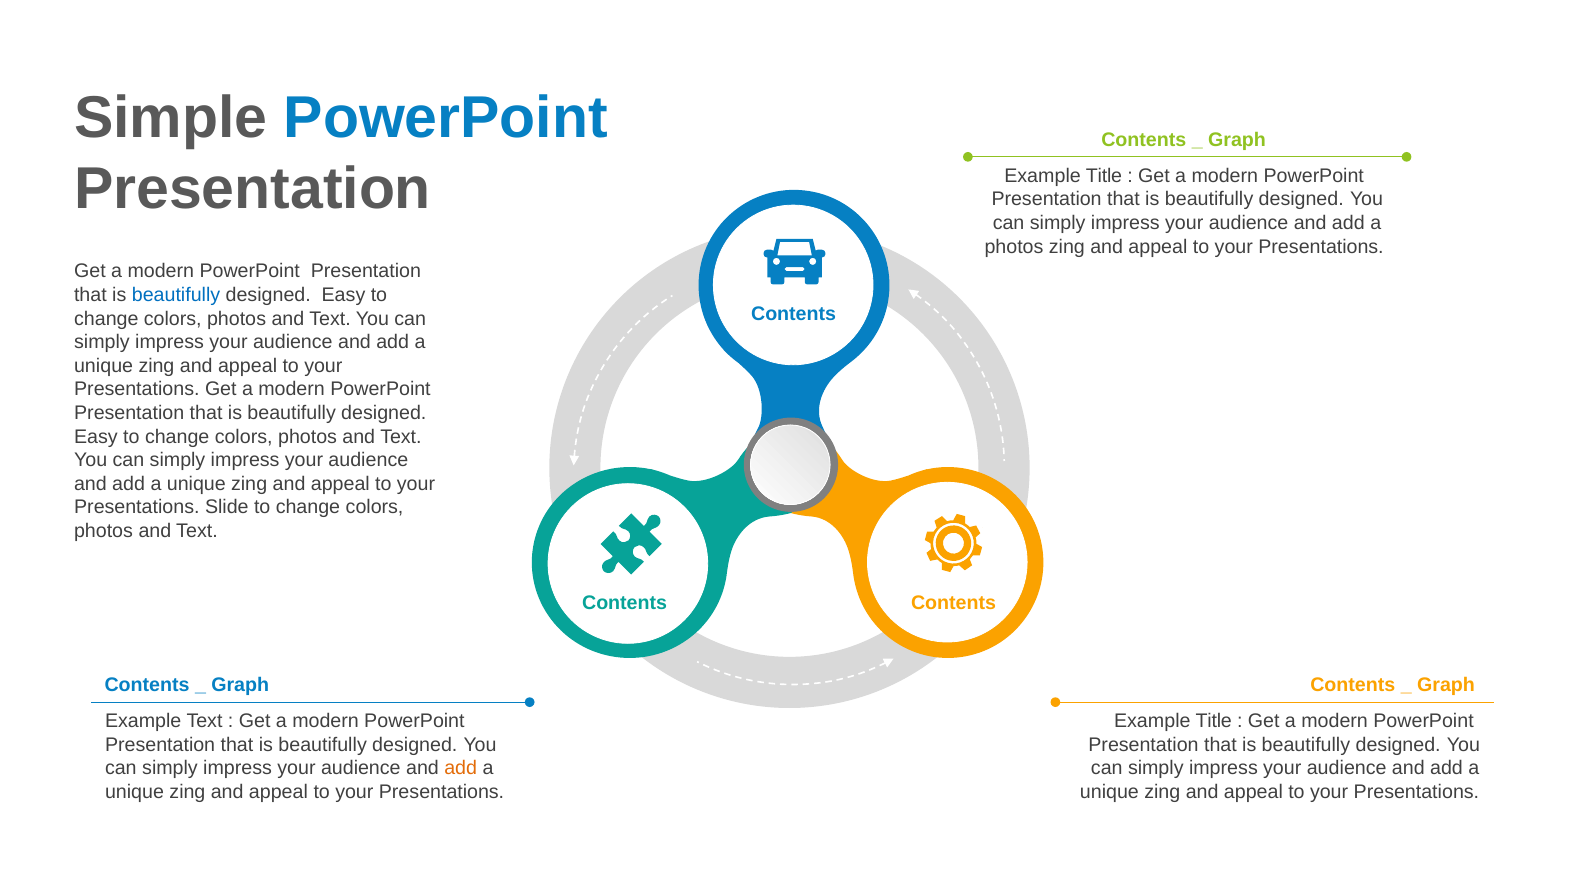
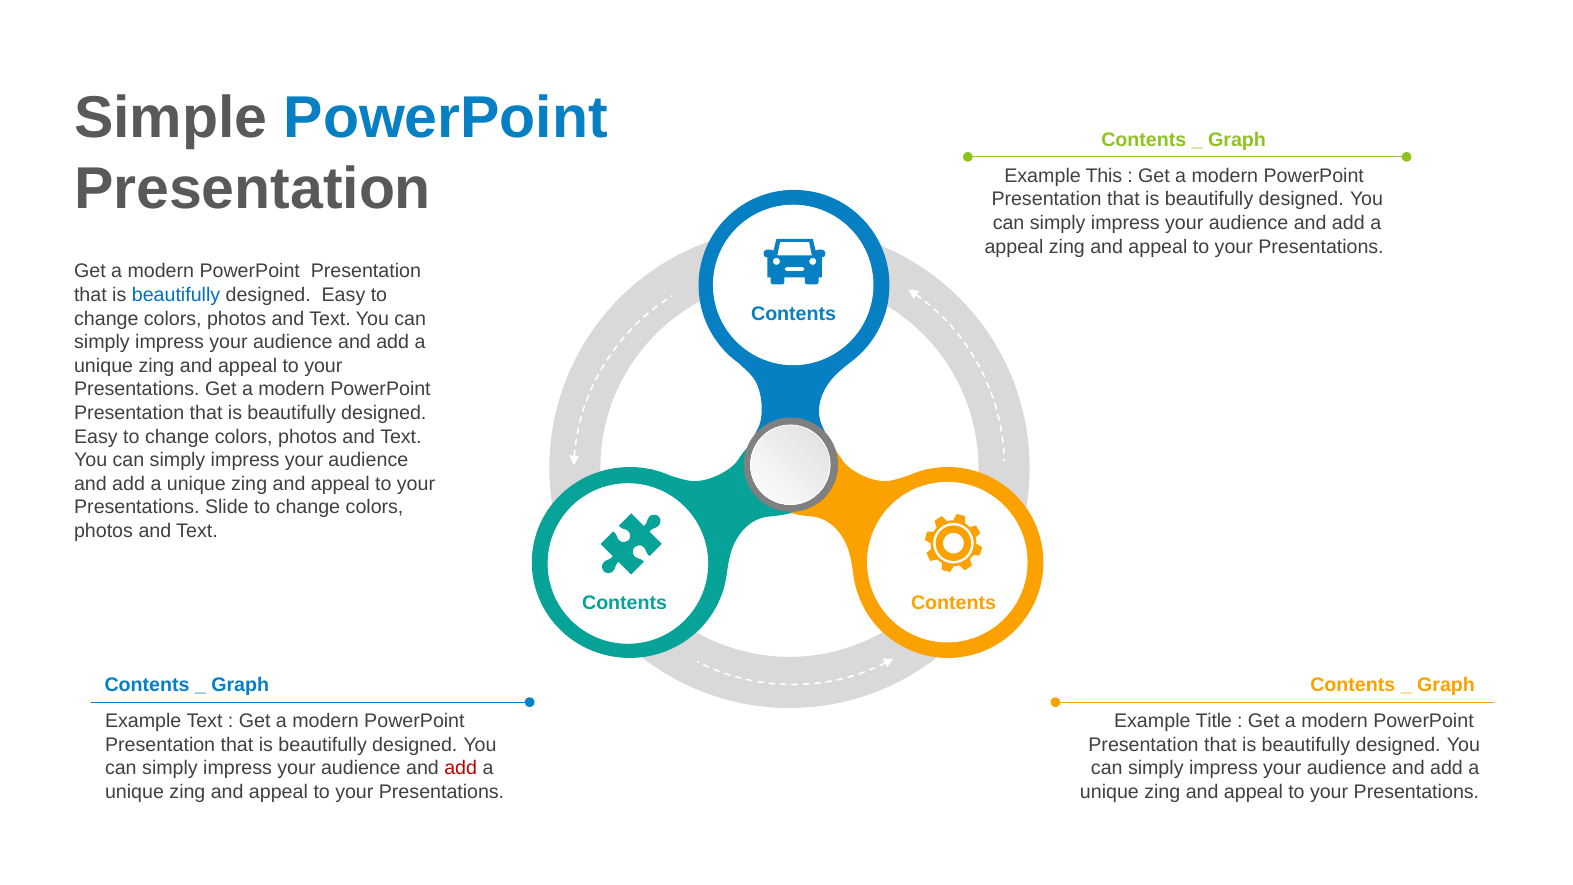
Title at (1104, 176): Title -> This
photos at (1014, 247): photos -> appeal
add at (461, 768) colour: orange -> red
